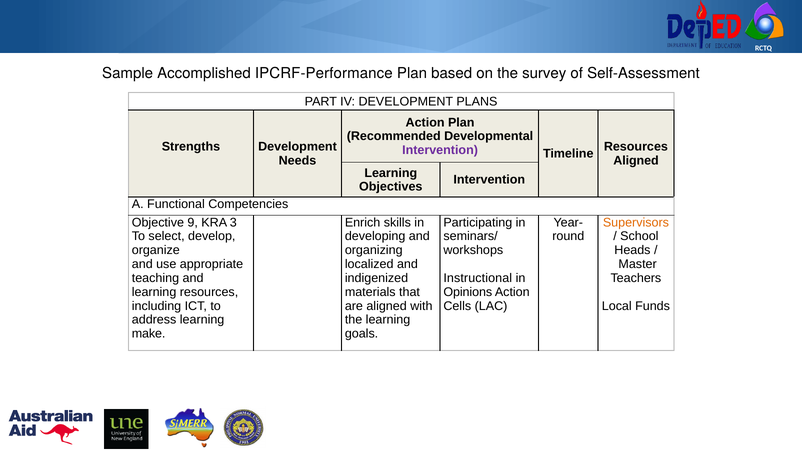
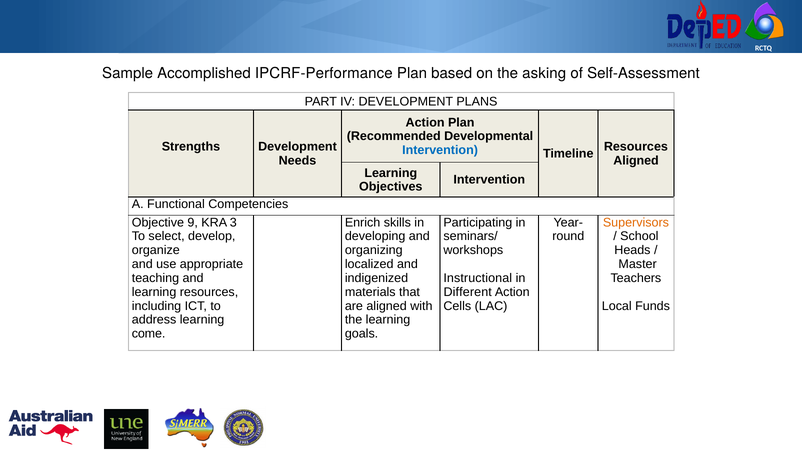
survey: survey -> asking
Intervention at (440, 150) colour: purple -> blue
Opinions: Opinions -> Different
make: make -> come
